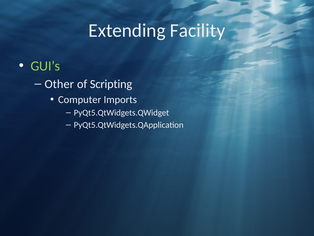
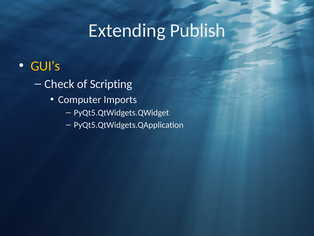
Facility: Facility -> Publish
GUI’s colour: light green -> yellow
Other: Other -> Check
